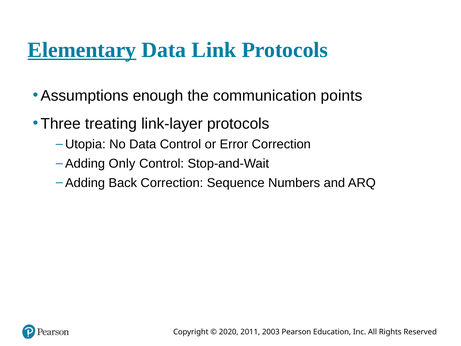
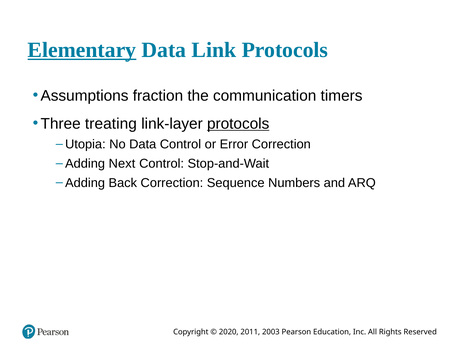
enough: enough -> fraction
points: points -> timers
protocols at (238, 124) underline: none -> present
Only: Only -> Next
